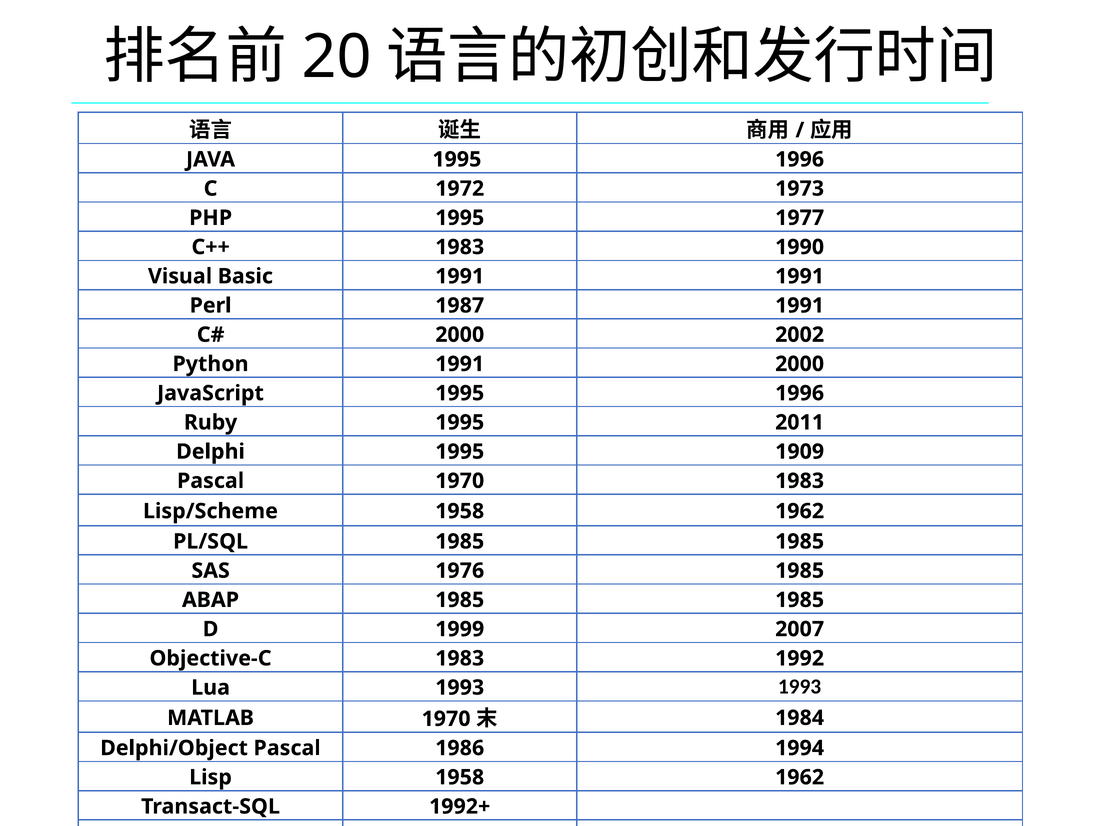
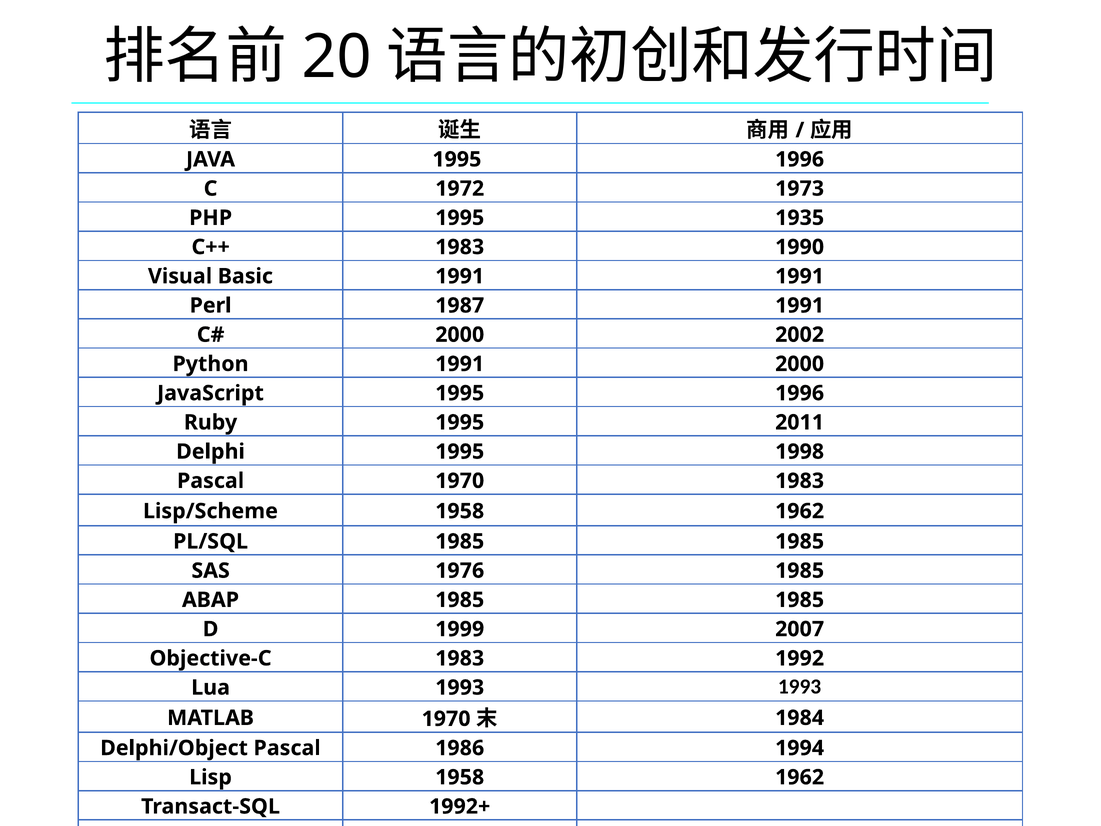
1977: 1977 -> 1935
1909: 1909 -> 1998
